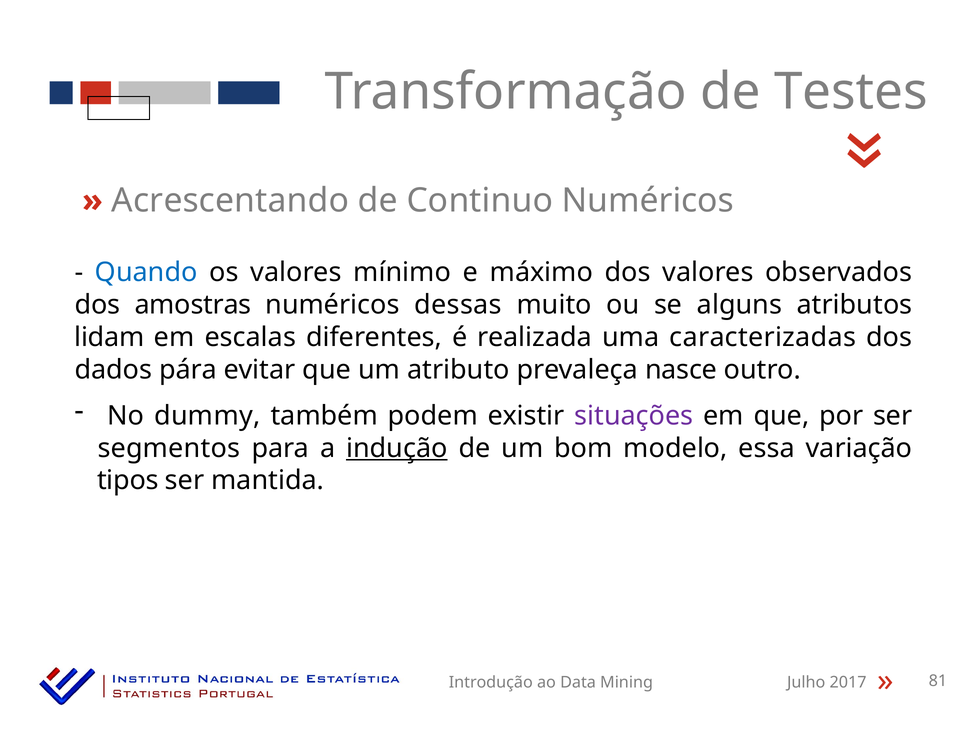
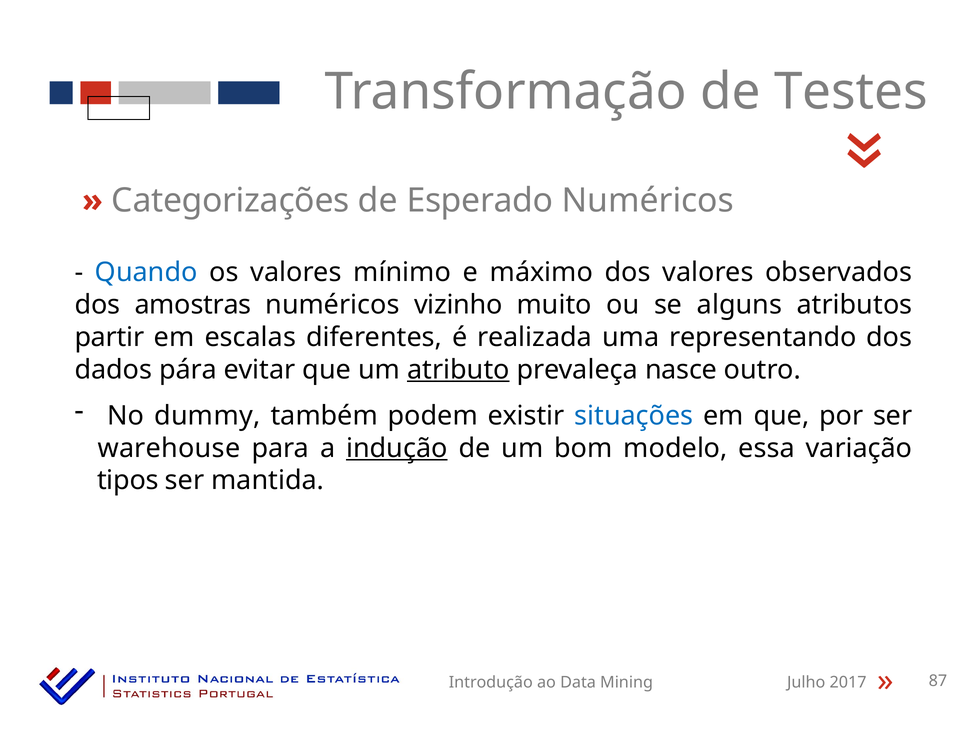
Acrescentando: Acrescentando -> Categorizações
Continuo: Continuo -> Esperado
dessas: dessas -> vizinho
lidam: lidam -> partir
caracterizadas: caracterizadas -> representando
atributo underline: none -> present
situações colour: purple -> blue
segmentos: segmentos -> warehouse
81: 81 -> 87
